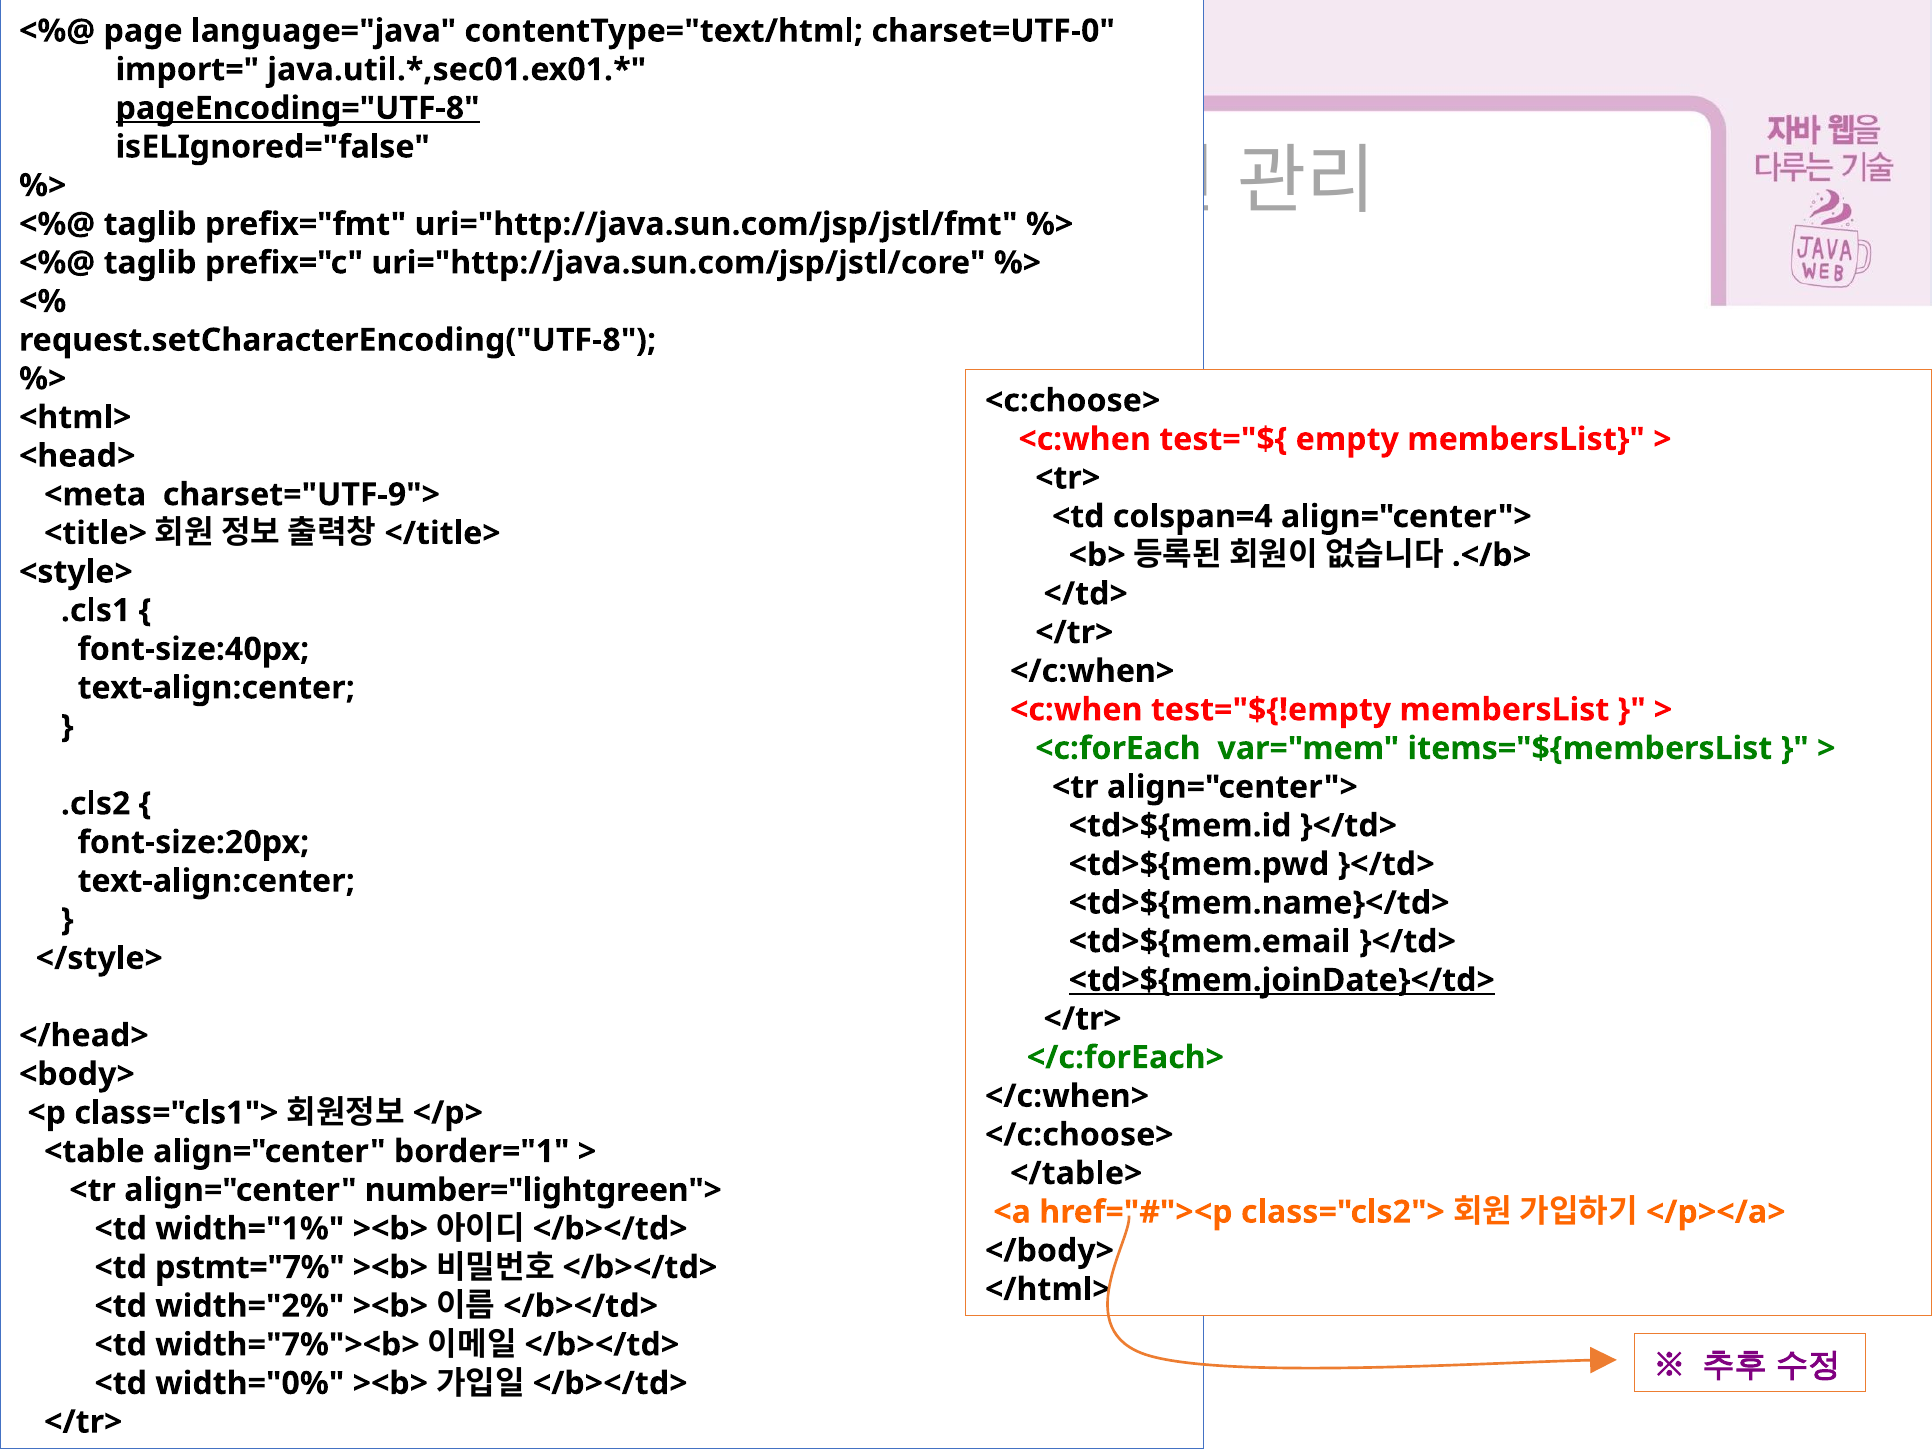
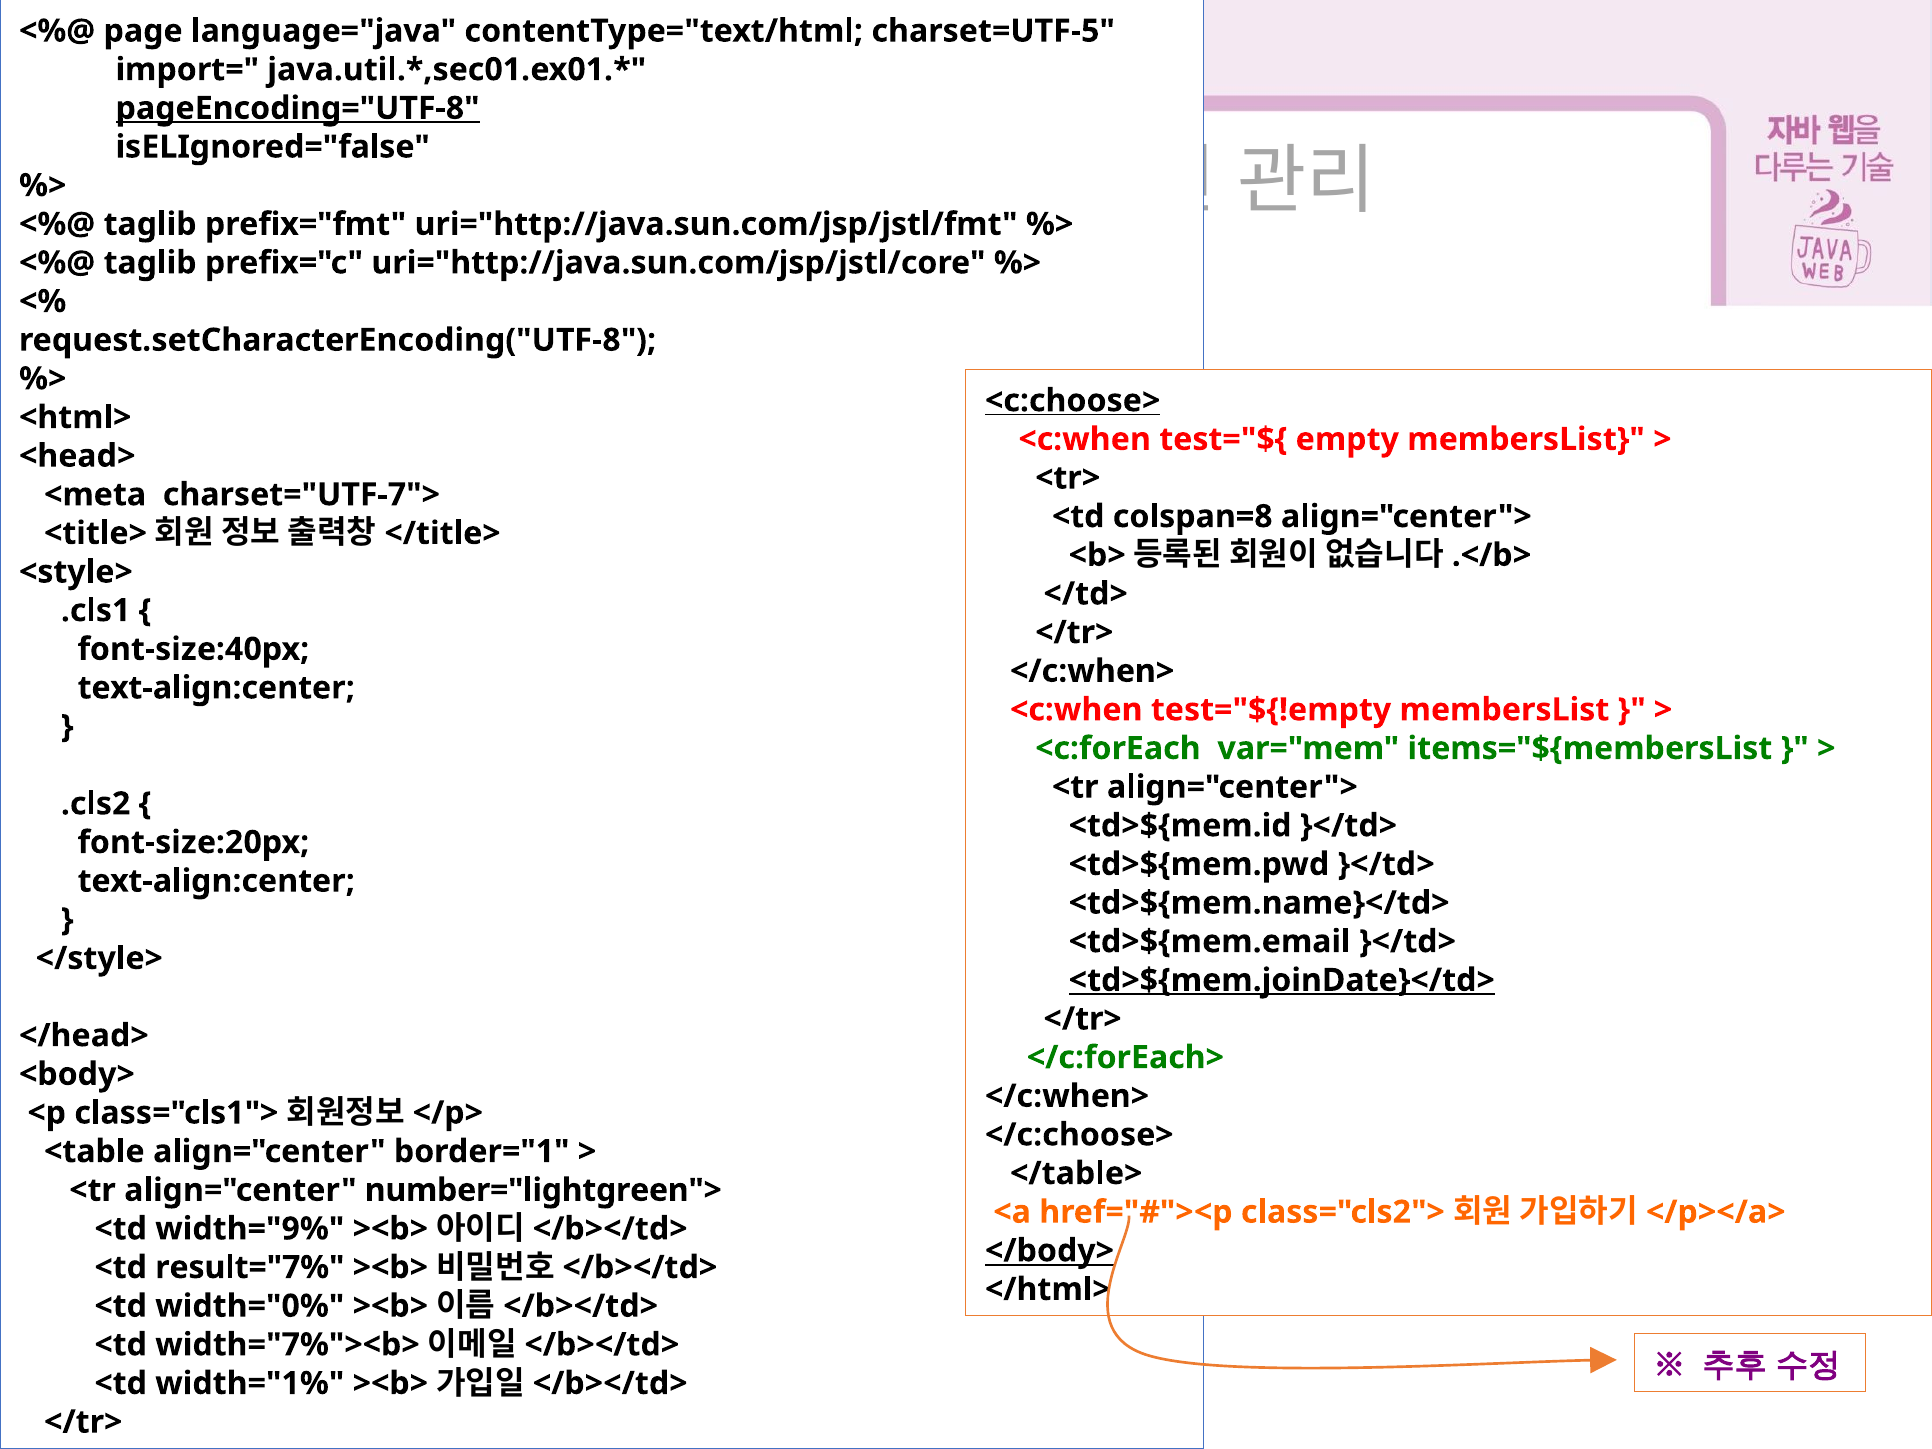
charset=UTF-0: charset=UTF-0 -> charset=UTF-5
<c:choose> underline: none -> present
charset="UTF-9">: charset="UTF-9"> -> charset="UTF-7">
colspan=4: colspan=4 -> colspan=8
width="1%: width="1% -> width="9%
</body> underline: none -> present
pstmt="7%: pstmt="7% -> result="7%
width="2%: width="2% -> width="0%
width="0%: width="0% -> width="1%
